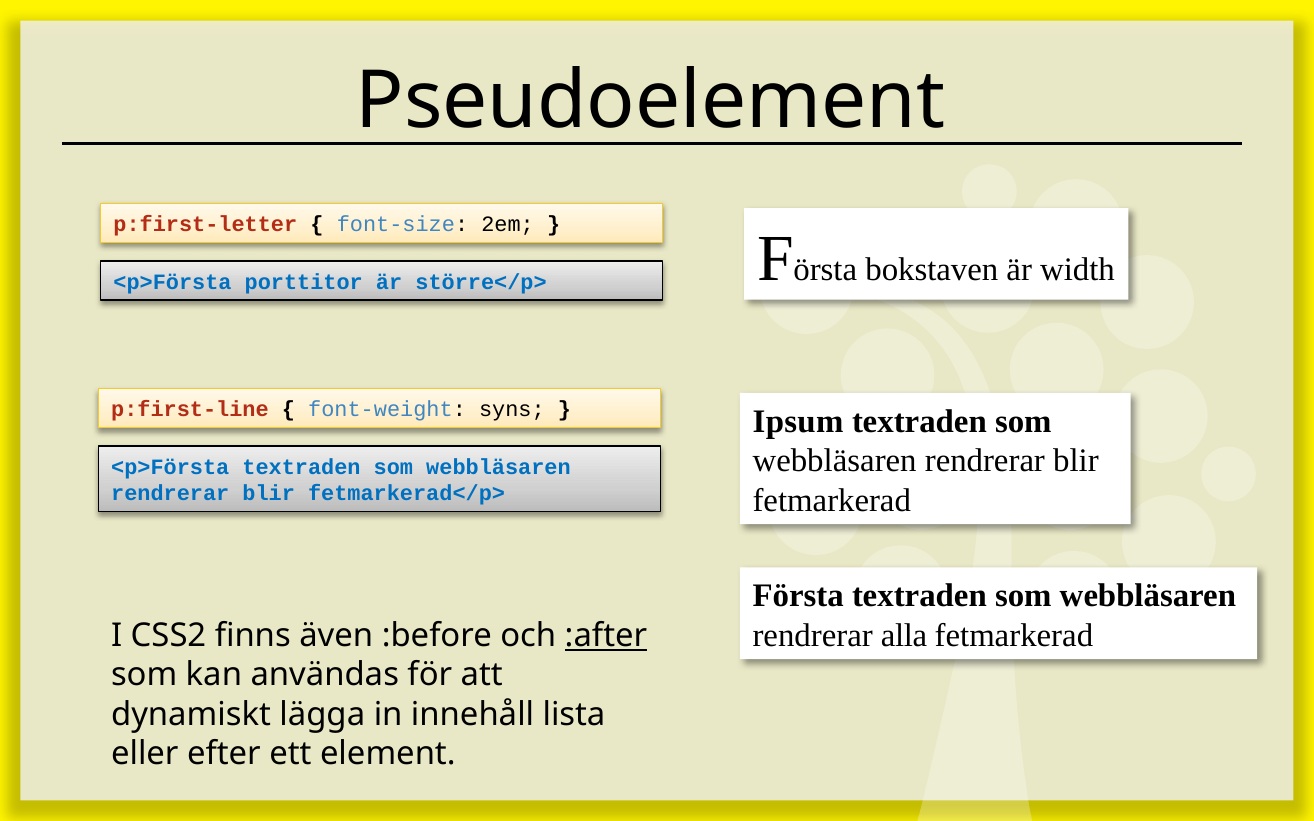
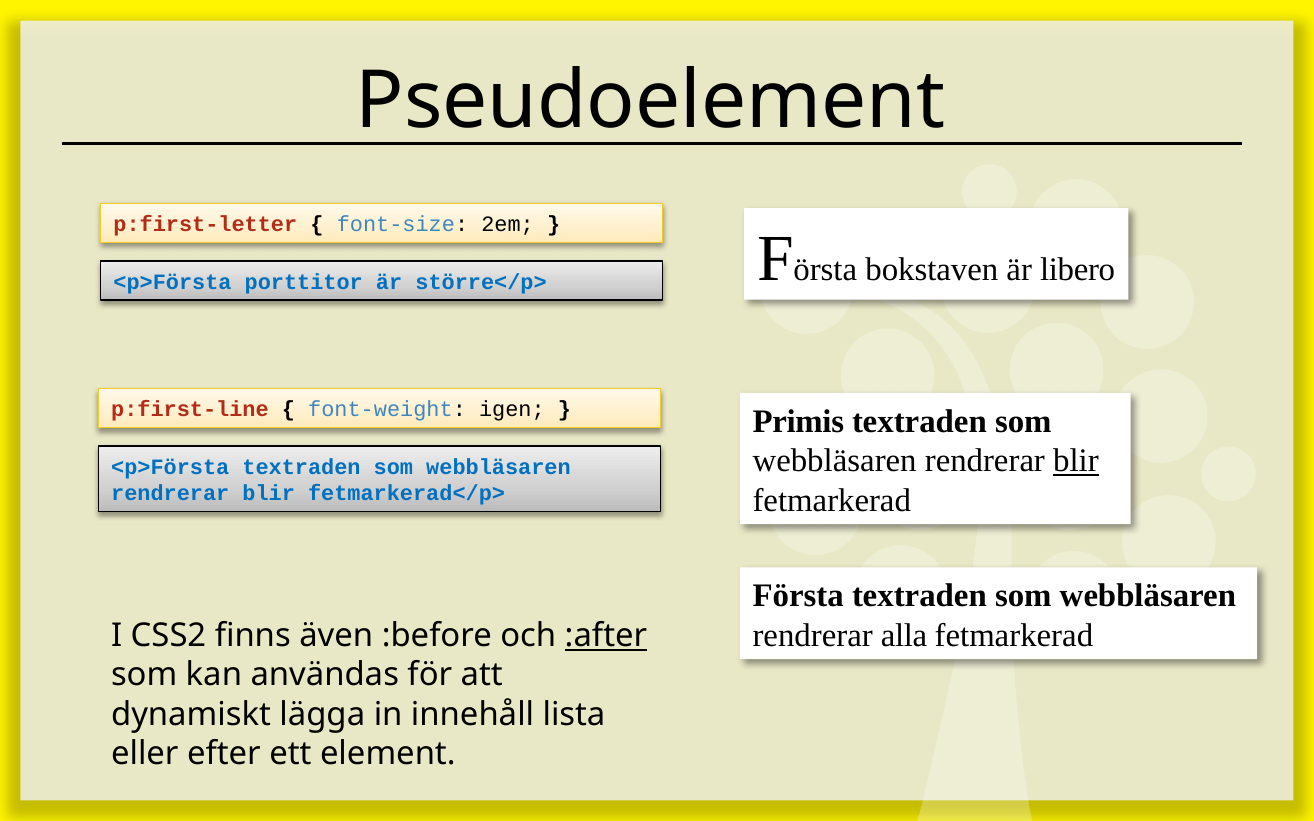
width: width -> libero
syns: syns -> igen
Ipsum: Ipsum -> Primis
blir at (1076, 461) underline: none -> present
